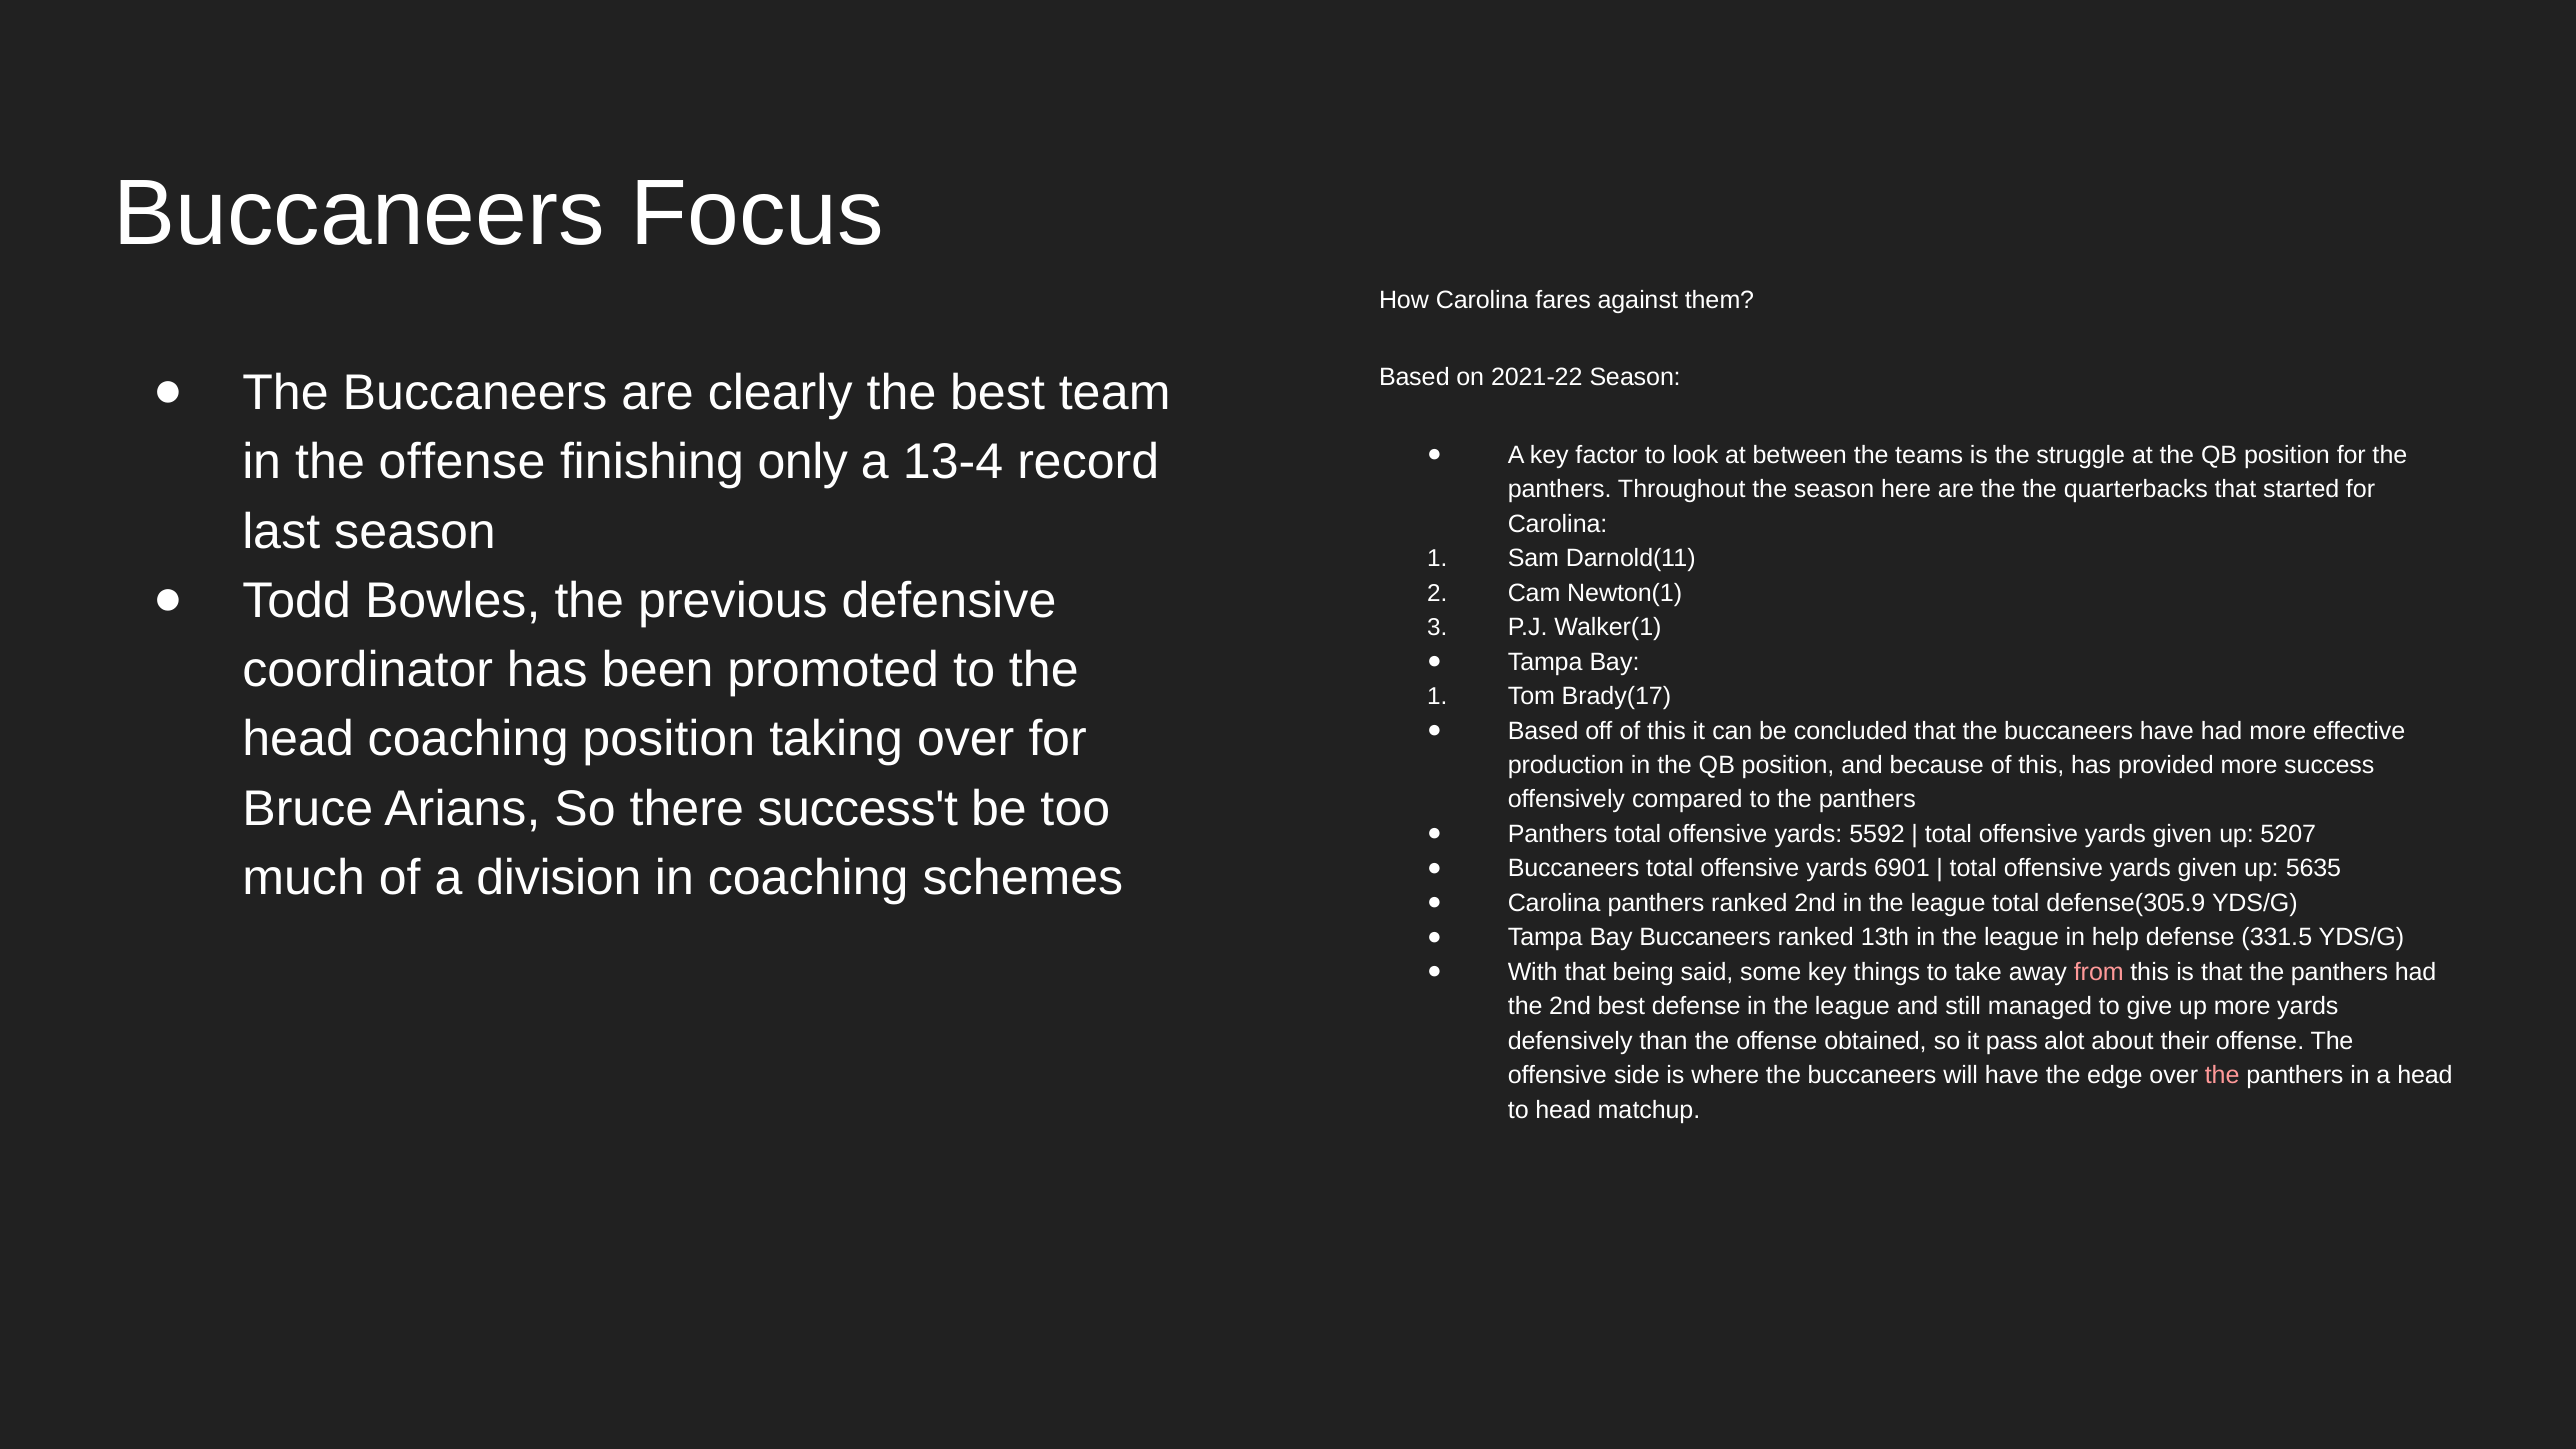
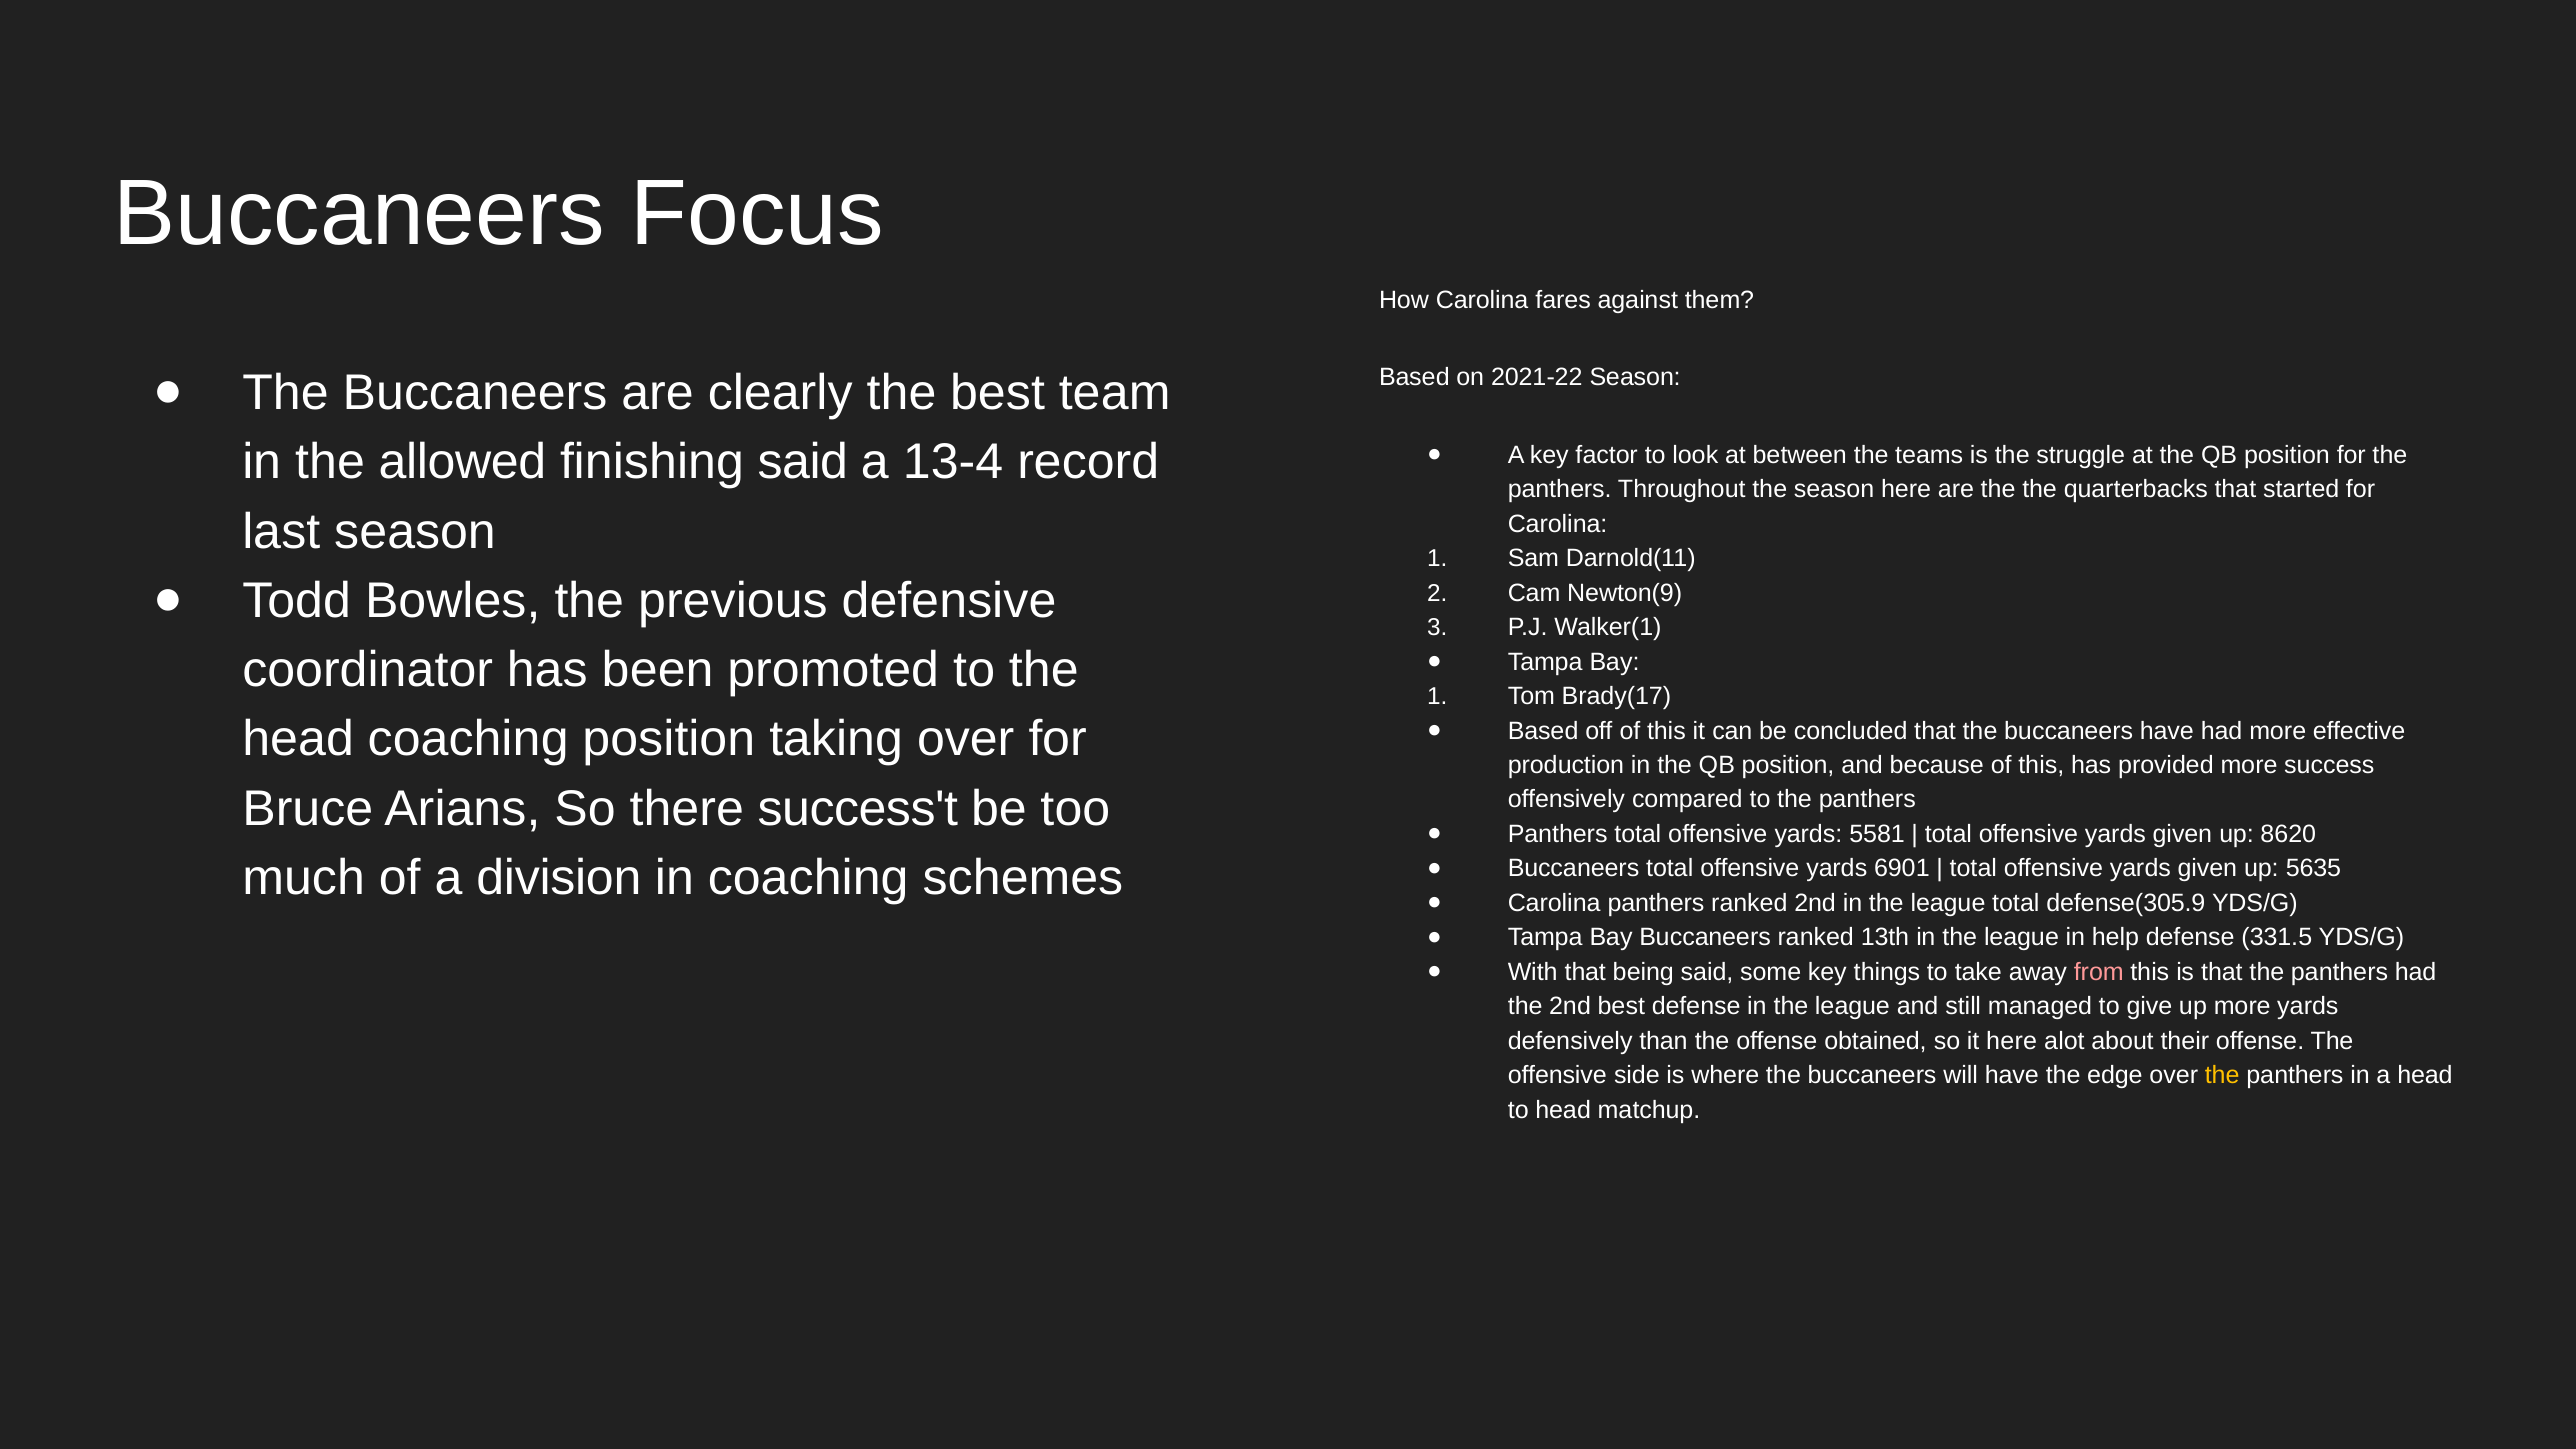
in the offense: offense -> allowed
finishing only: only -> said
Newton(1: Newton(1 -> Newton(9
5592: 5592 -> 5581
5207: 5207 -> 8620
it pass: pass -> here
the at (2222, 1076) colour: pink -> yellow
